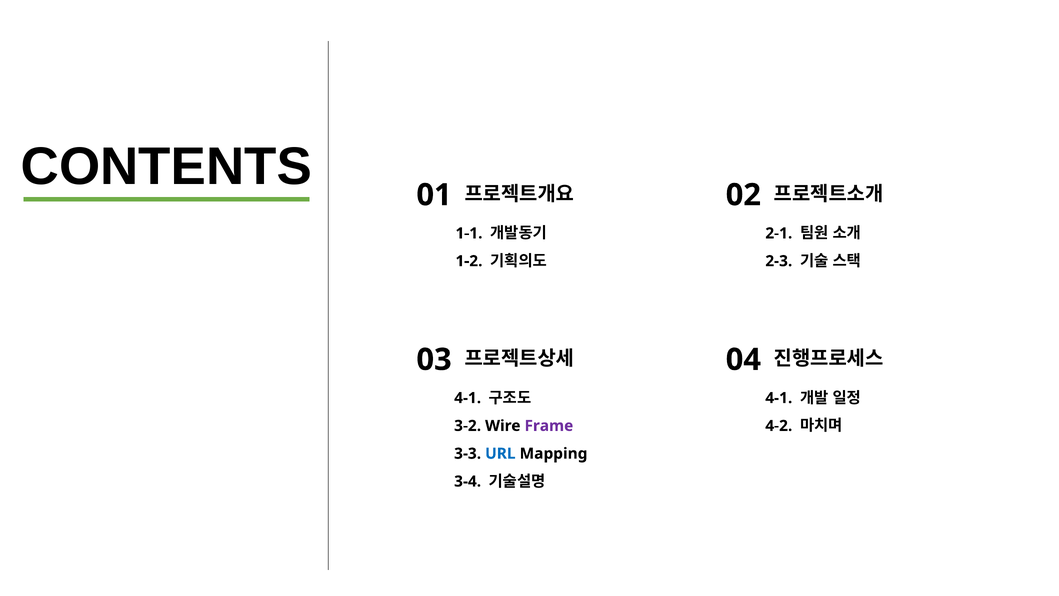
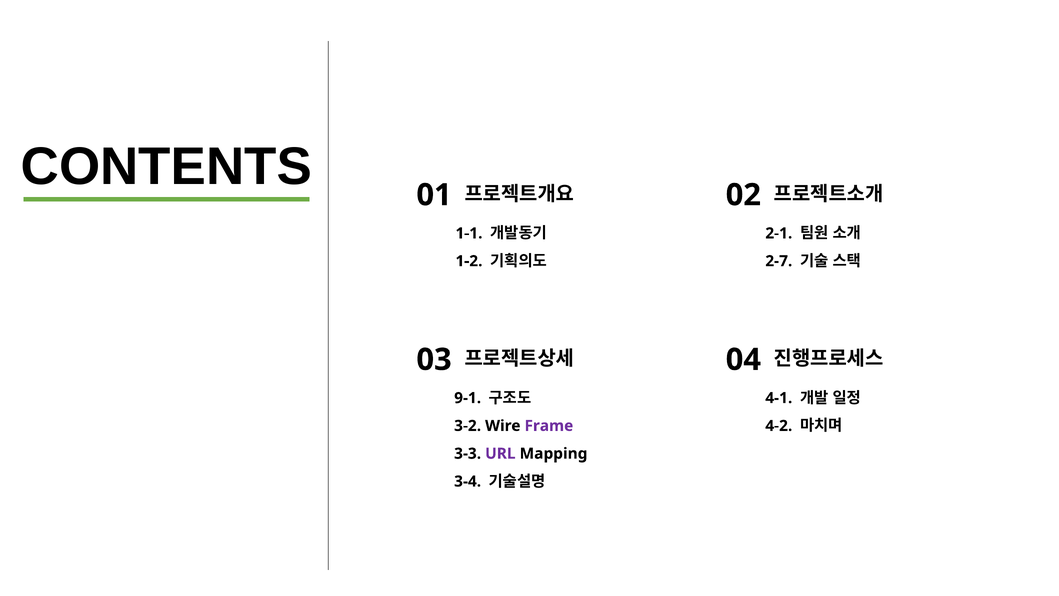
2-3: 2-3 -> 2-7
4-1 at (468, 398): 4-1 -> 9-1
URL colour: blue -> purple
